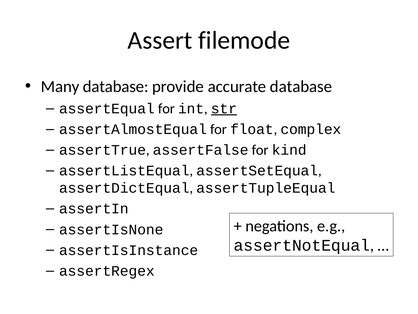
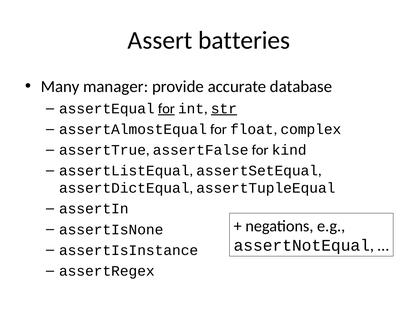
filemode: filemode -> batteries
Many database: database -> manager
for at (166, 108) underline: none -> present
